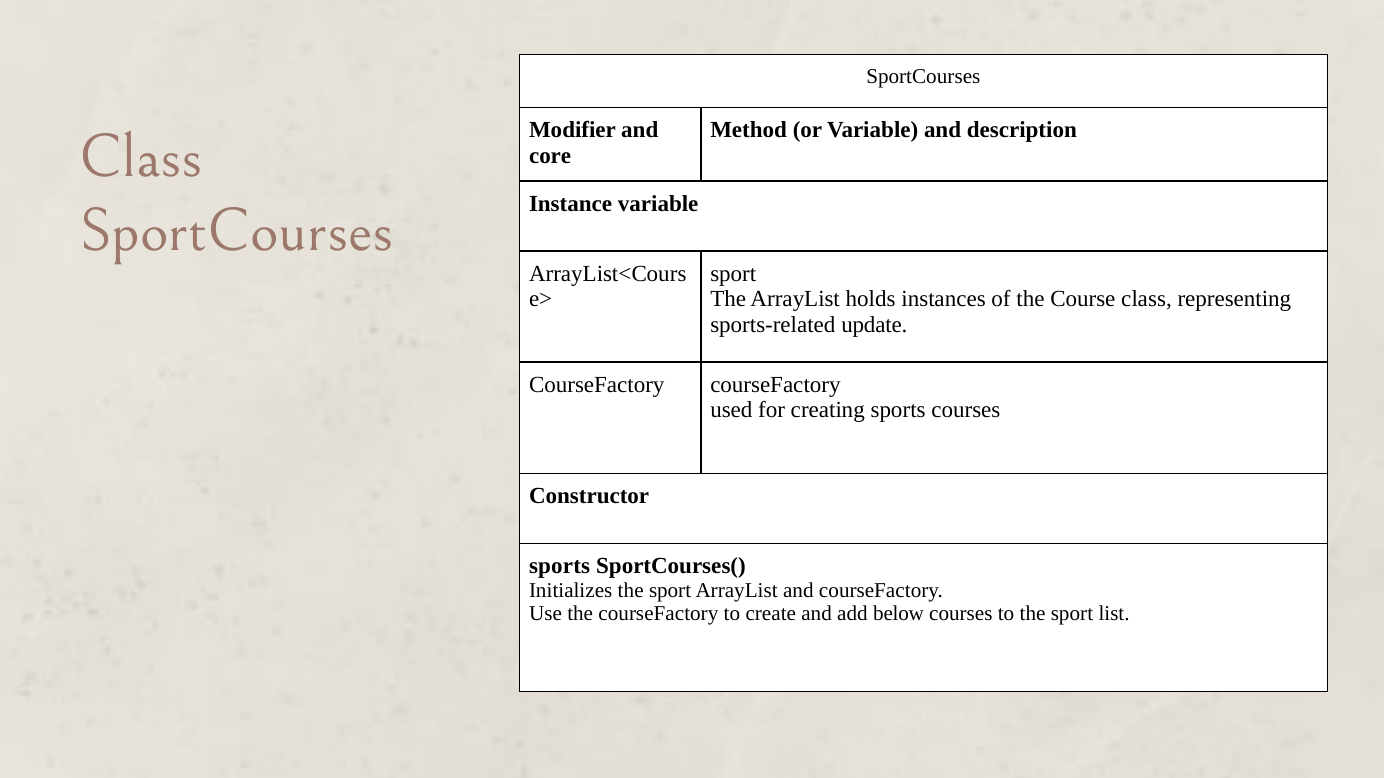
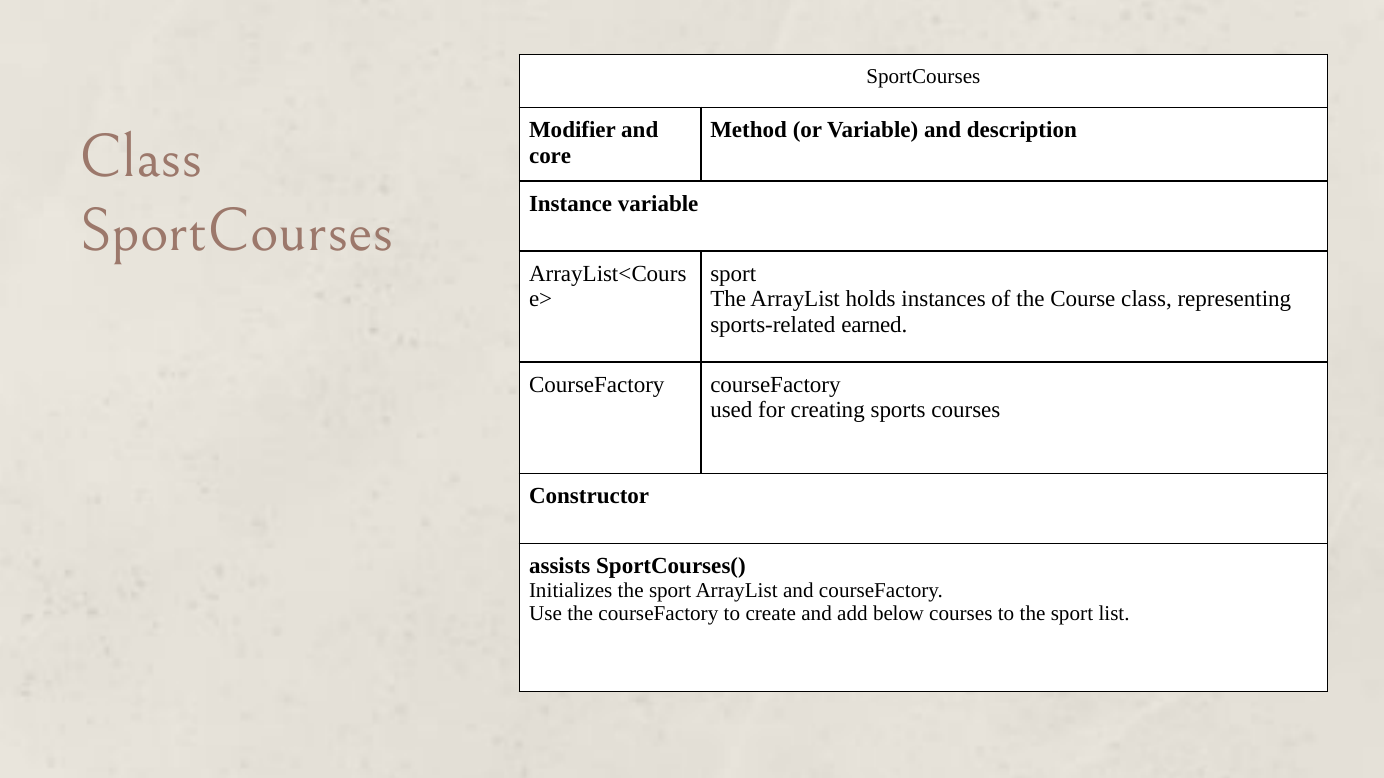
update: update -> earned
sports at (560, 566): sports -> assists
